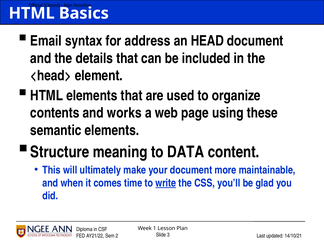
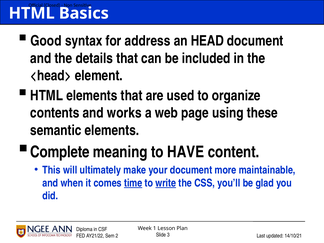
Email: Email -> Good
Structure: Structure -> Complete
DATA: DATA -> HAVE
time underline: none -> present
